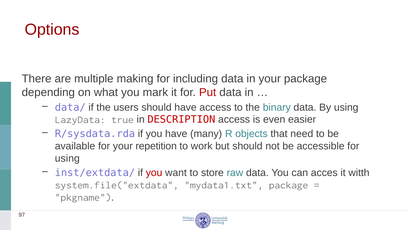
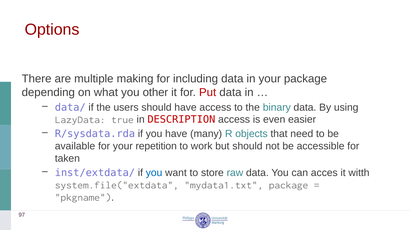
mark: mark -> other
using at (67, 159): using -> taken
you at (154, 173) colour: red -> blue
